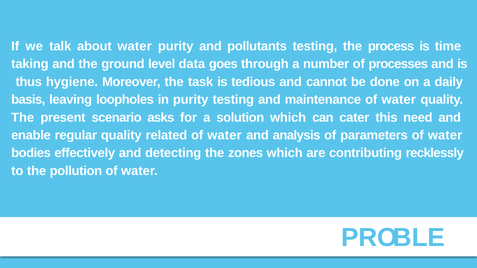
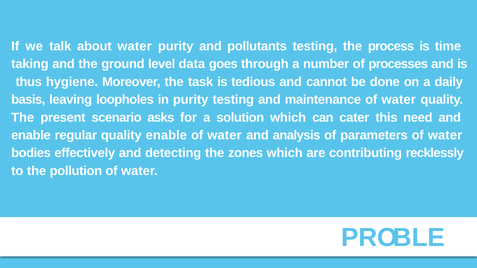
quality related: related -> enable
